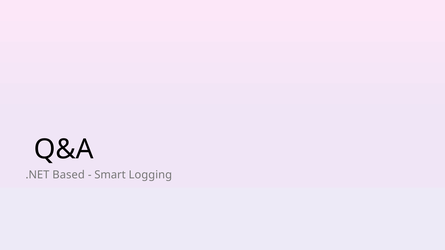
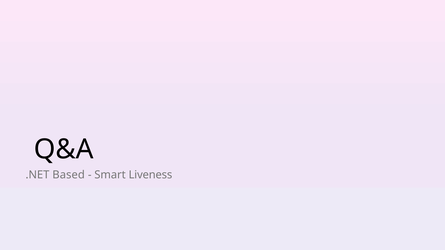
Logging: Logging -> Liveness
